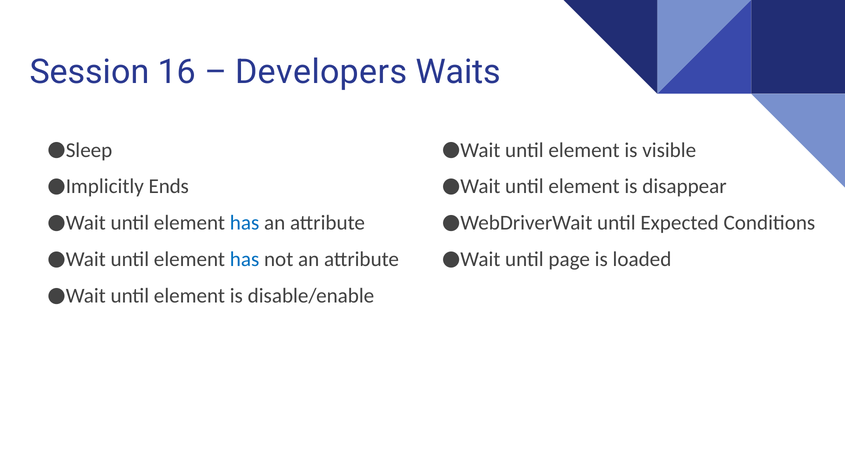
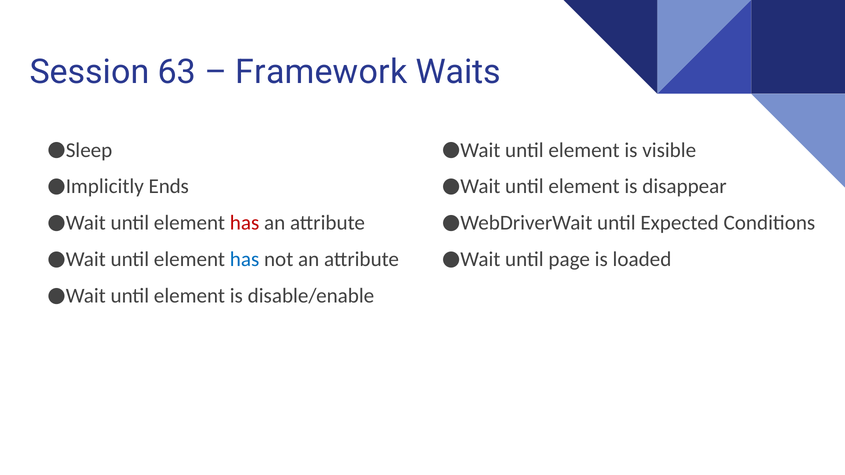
16: 16 -> 63
Developers: Developers -> Framework
has at (245, 223) colour: blue -> red
